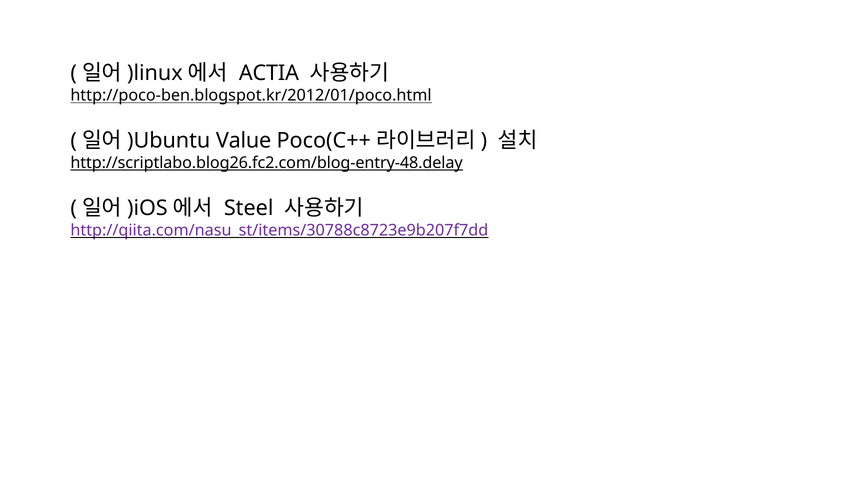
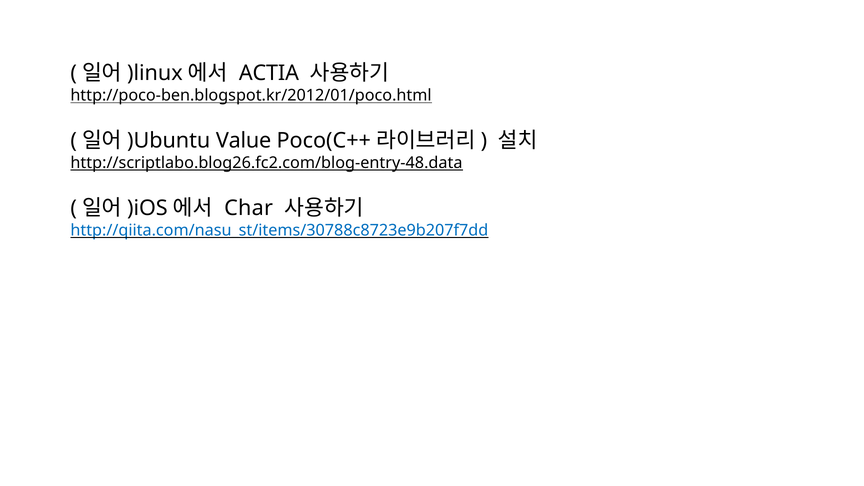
http://scriptlabo.blog26.fc2.com/blog-entry-48.delay: http://scriptlabo.blog26.fc2.com/blog-entry-48.delay -> http://scriptlabo.blog26.fc2.com/blog-entry-48.data
Steel: Steel -> Char
http://qiita.com/nasu_st/items/30788c8723e9b207f7dd colour: purple -> blue
